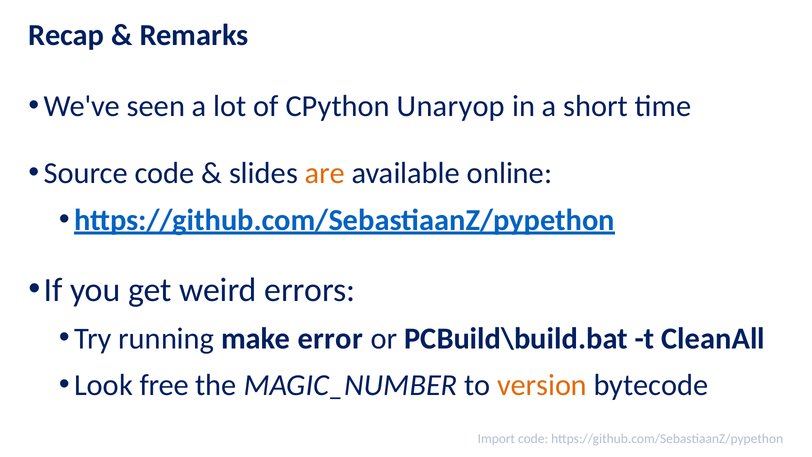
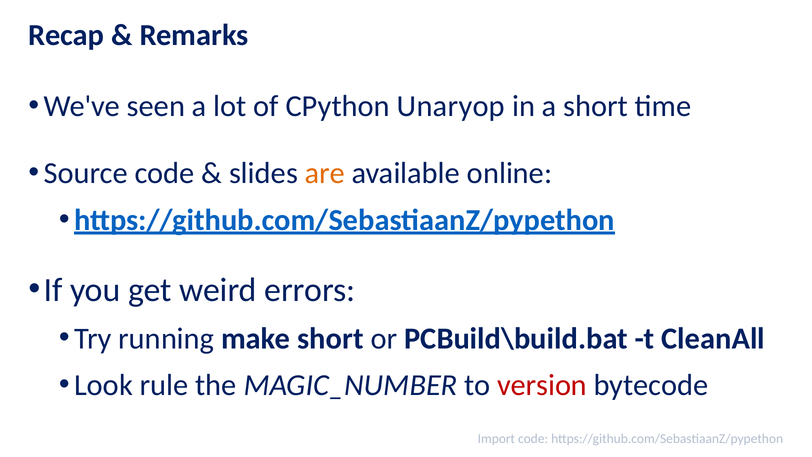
make error: error -> short
free: free -> rule
version colour: orange -> red
